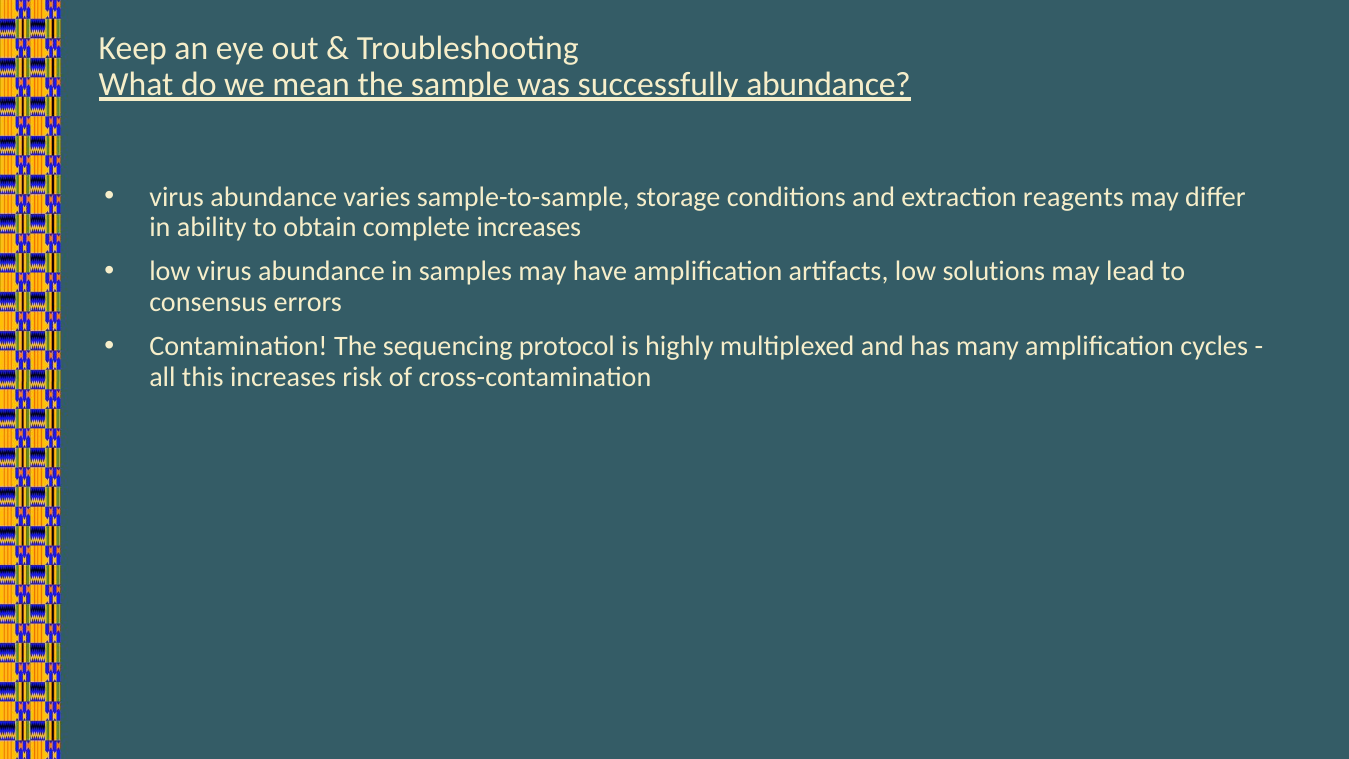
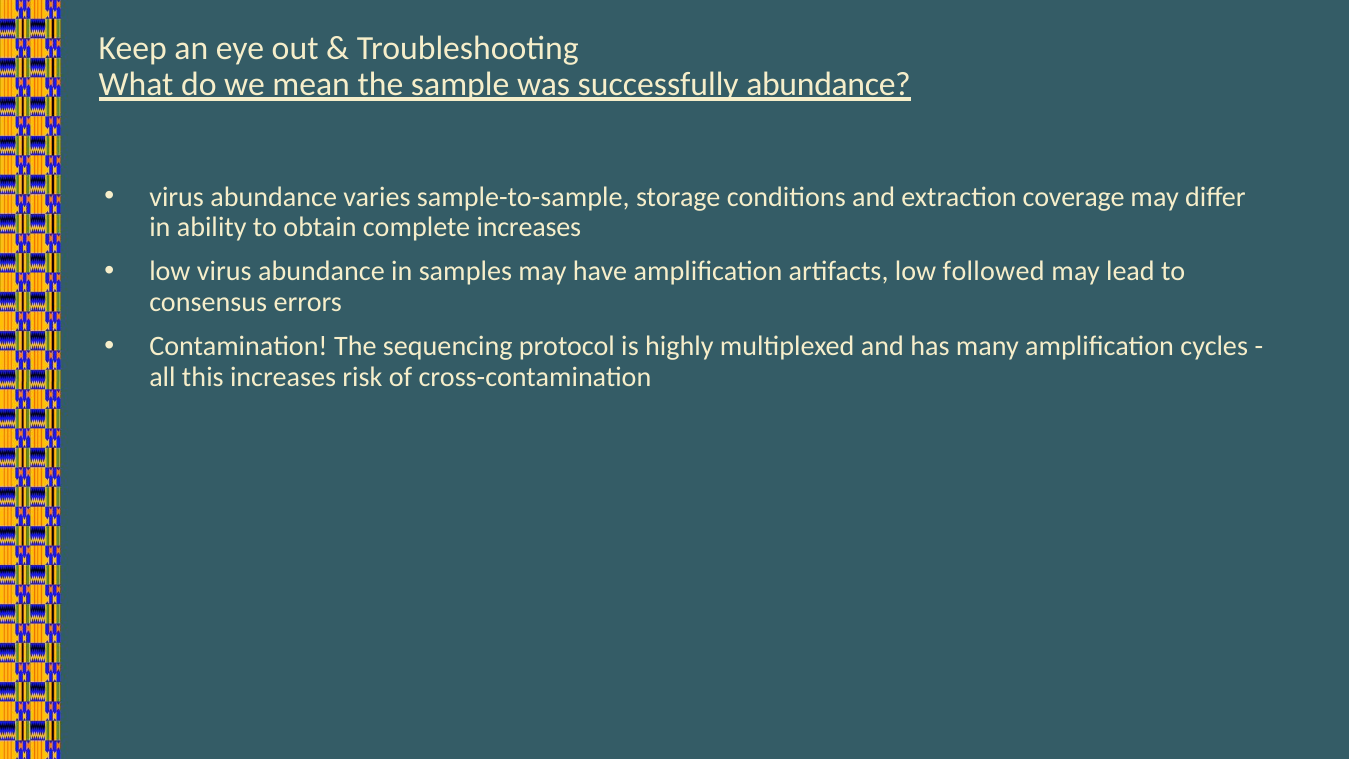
reagents: reagents -> coverage
solutions: solutions -> followed
